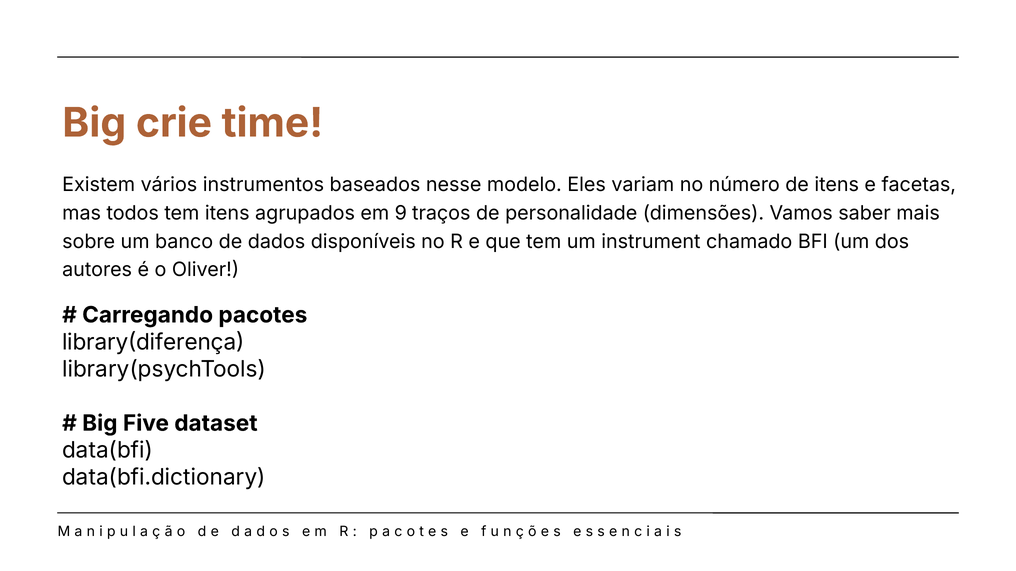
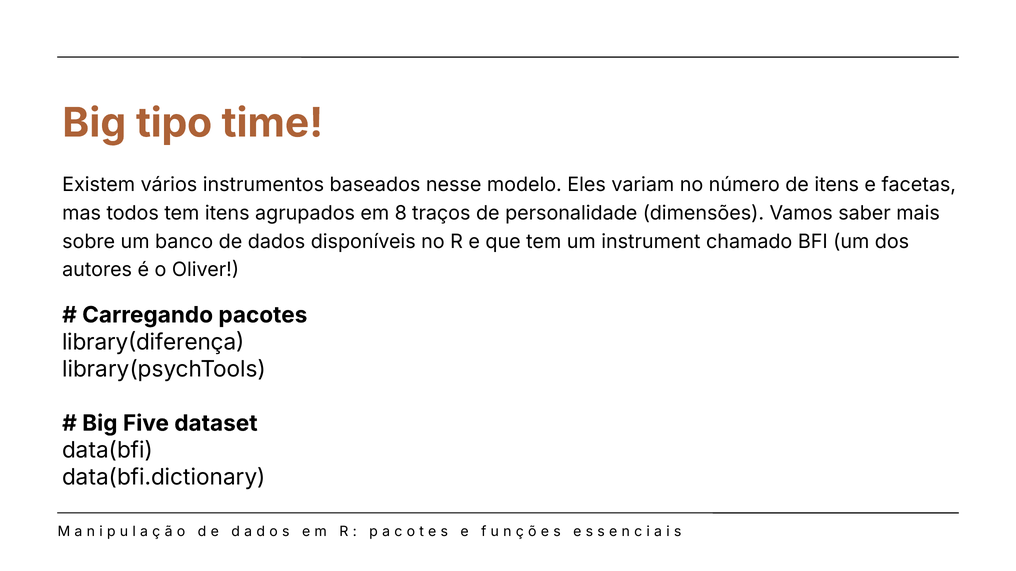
crie: crie -> tipo
9: 9 -> 8
